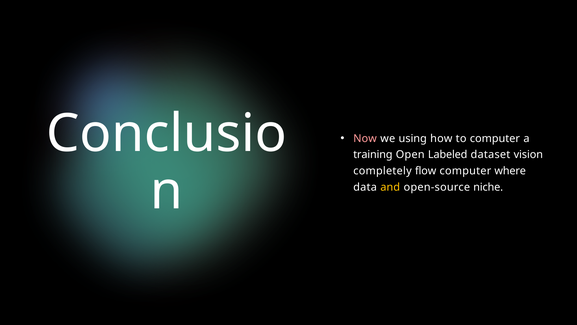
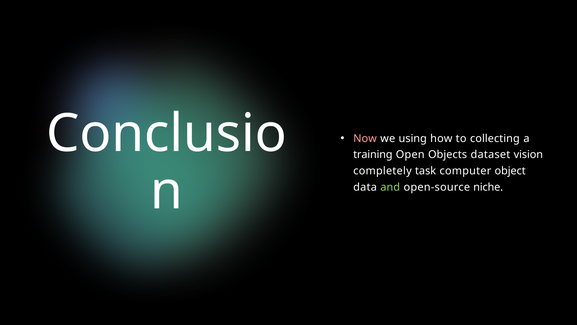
to computer: computer -> collecting
Labeled: Labeled -> Objects
flow: flow -> task
where: where -> object
and colour: yellow -> light green
